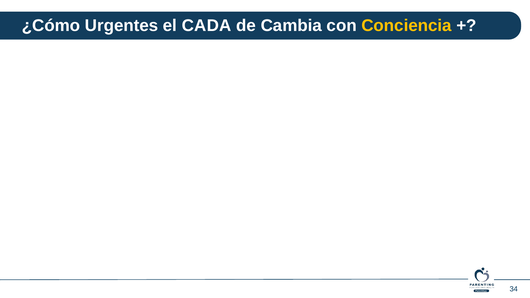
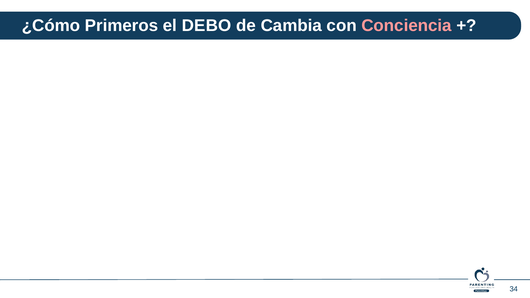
Urgentes: Urgentes -> Primeros
CADA: CADA -> DEBO
Conciencia colour: yellow -> pink
